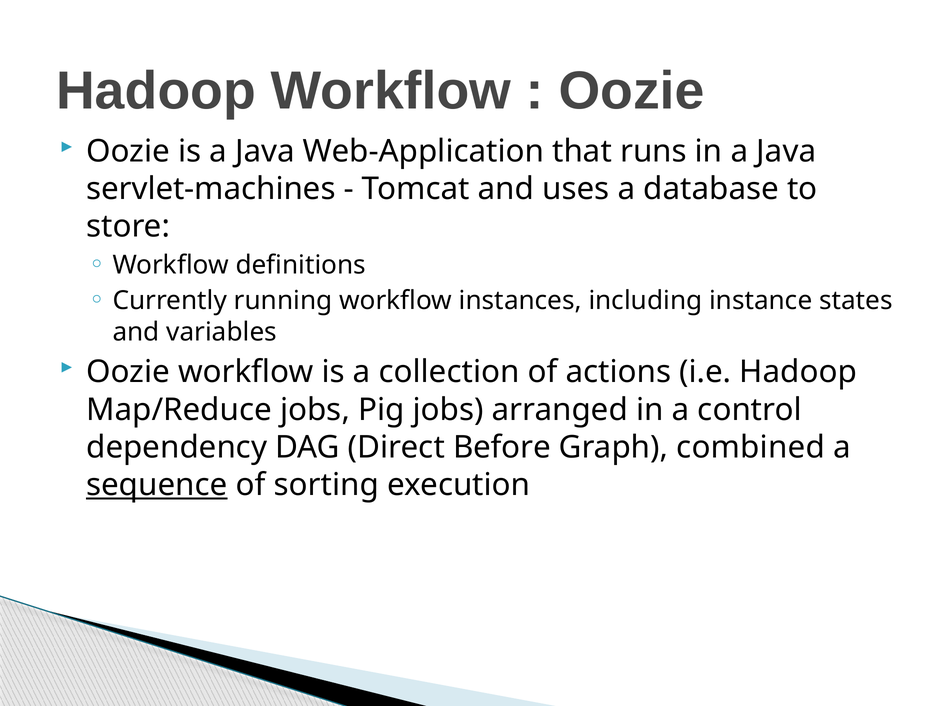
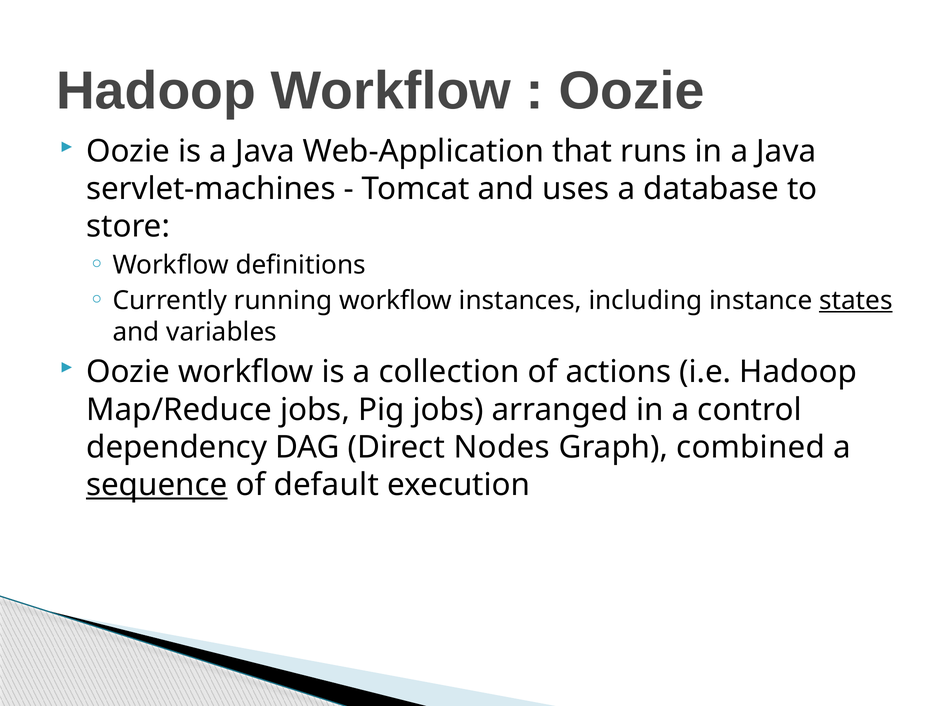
states underline: none -> present
Before: Before -> Nodes
sorting: sorting -> default
